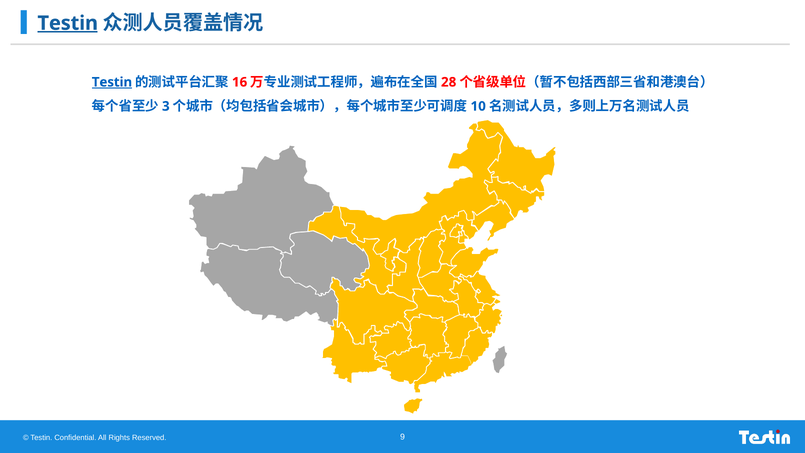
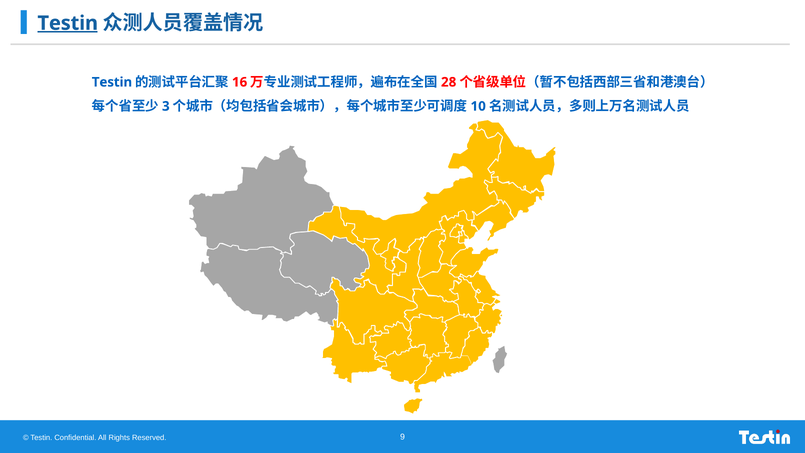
Testin at (112, 82) underline: present -> none
